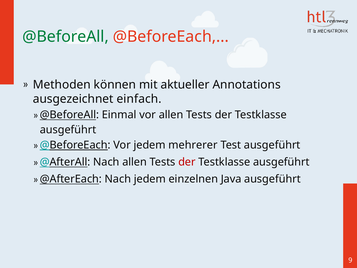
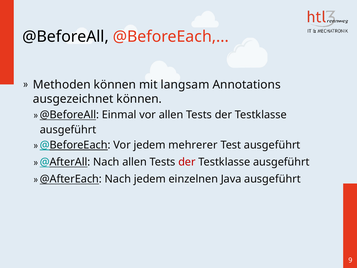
@BeforeAll at (66, 37) colour: green -> black
aktueller: aktueller -> langsam
ausgezeichnet einfach: einfach -> können
